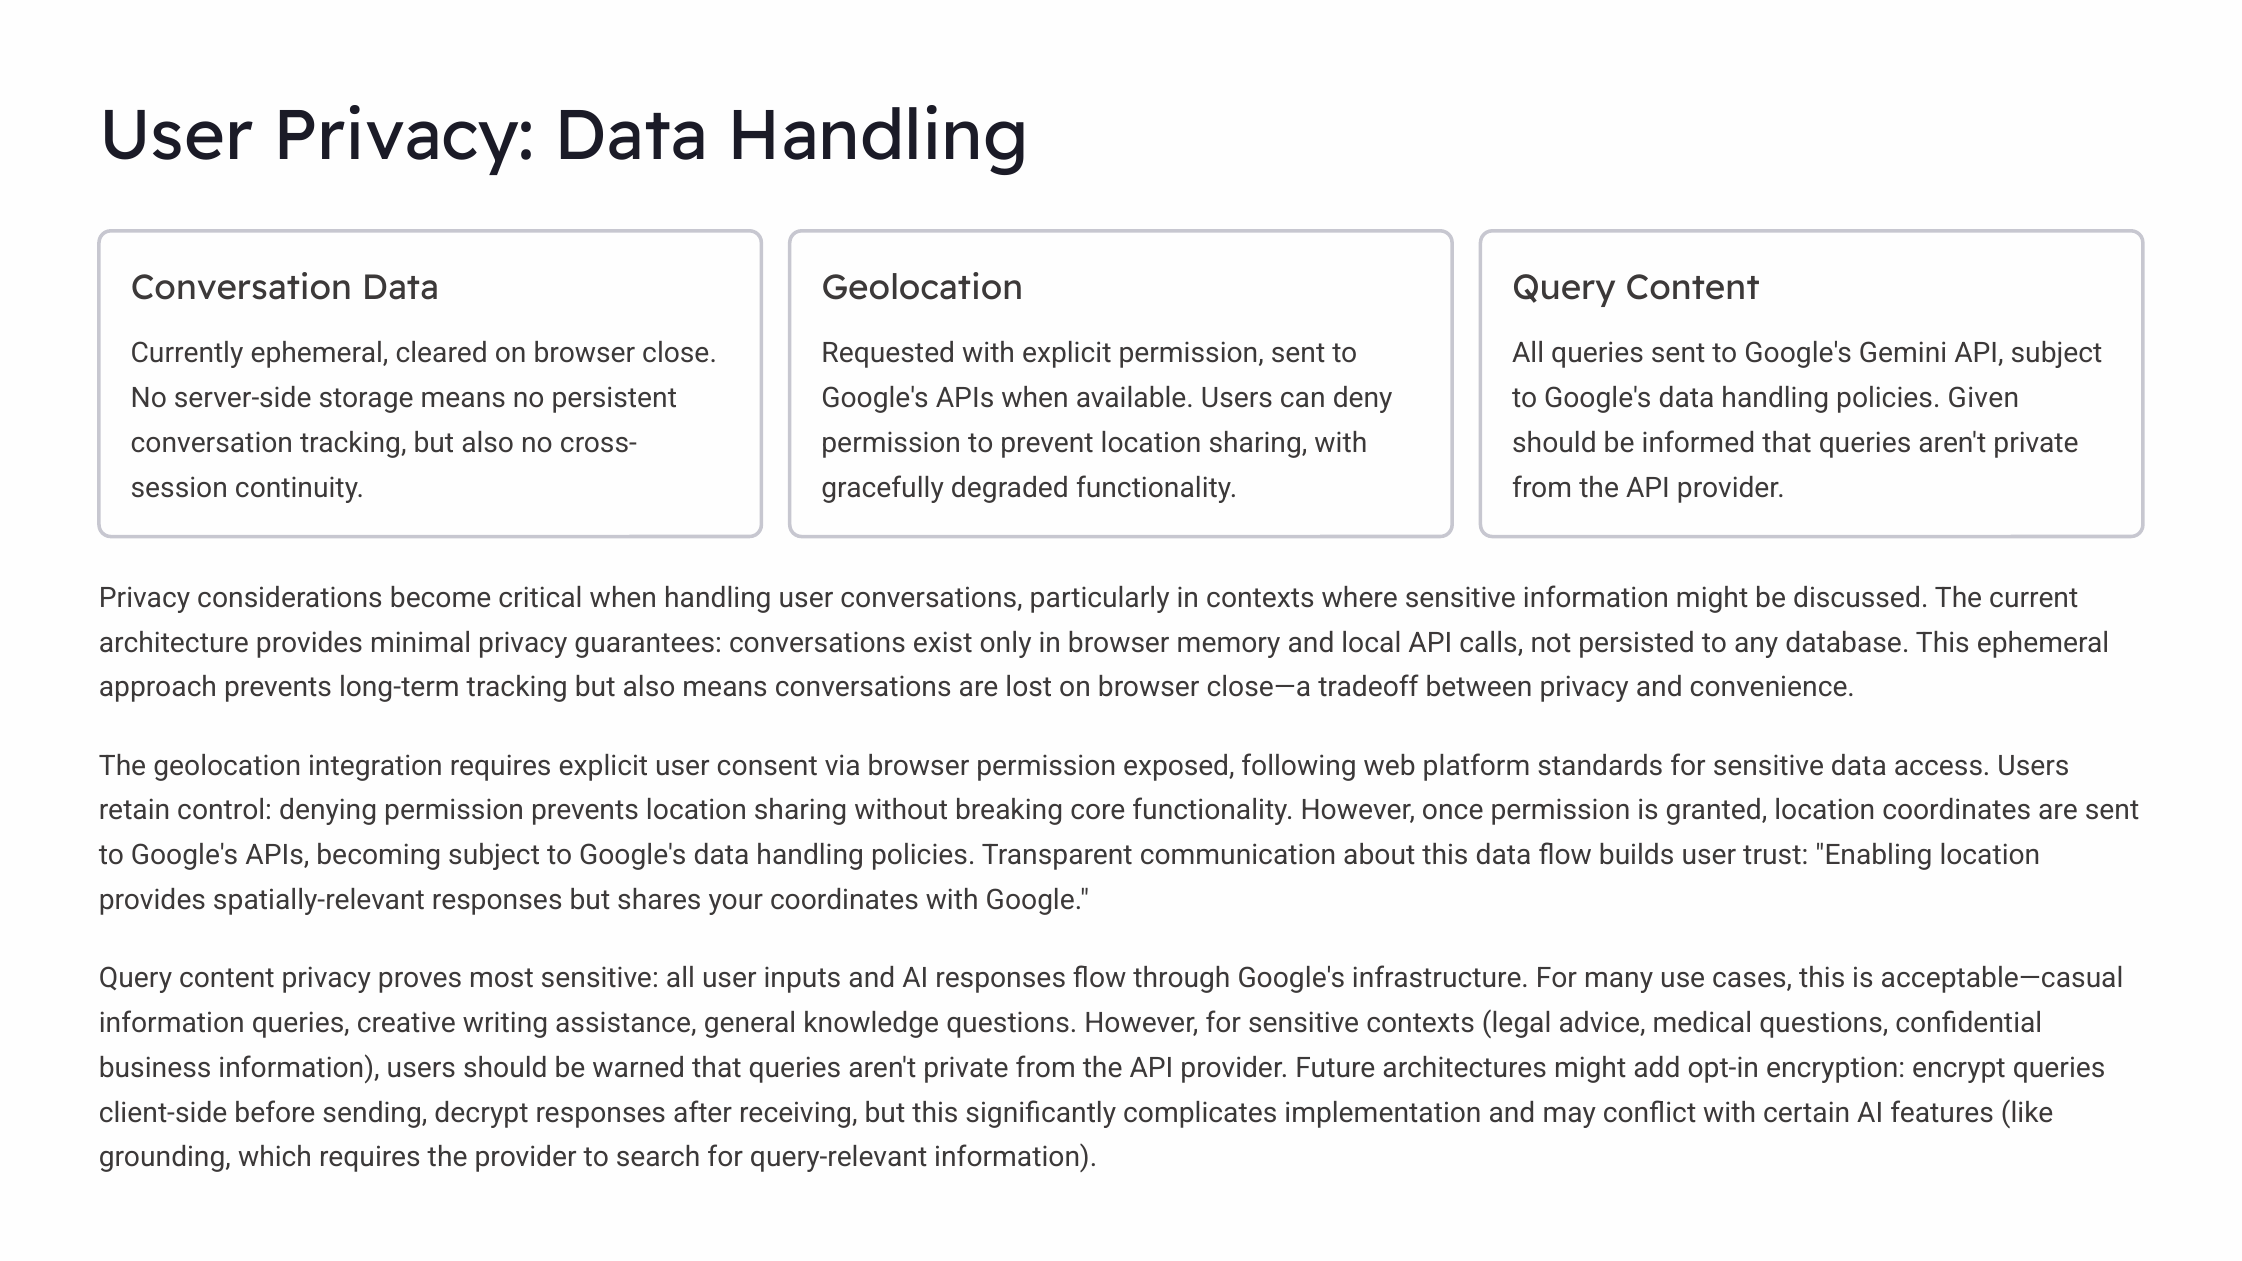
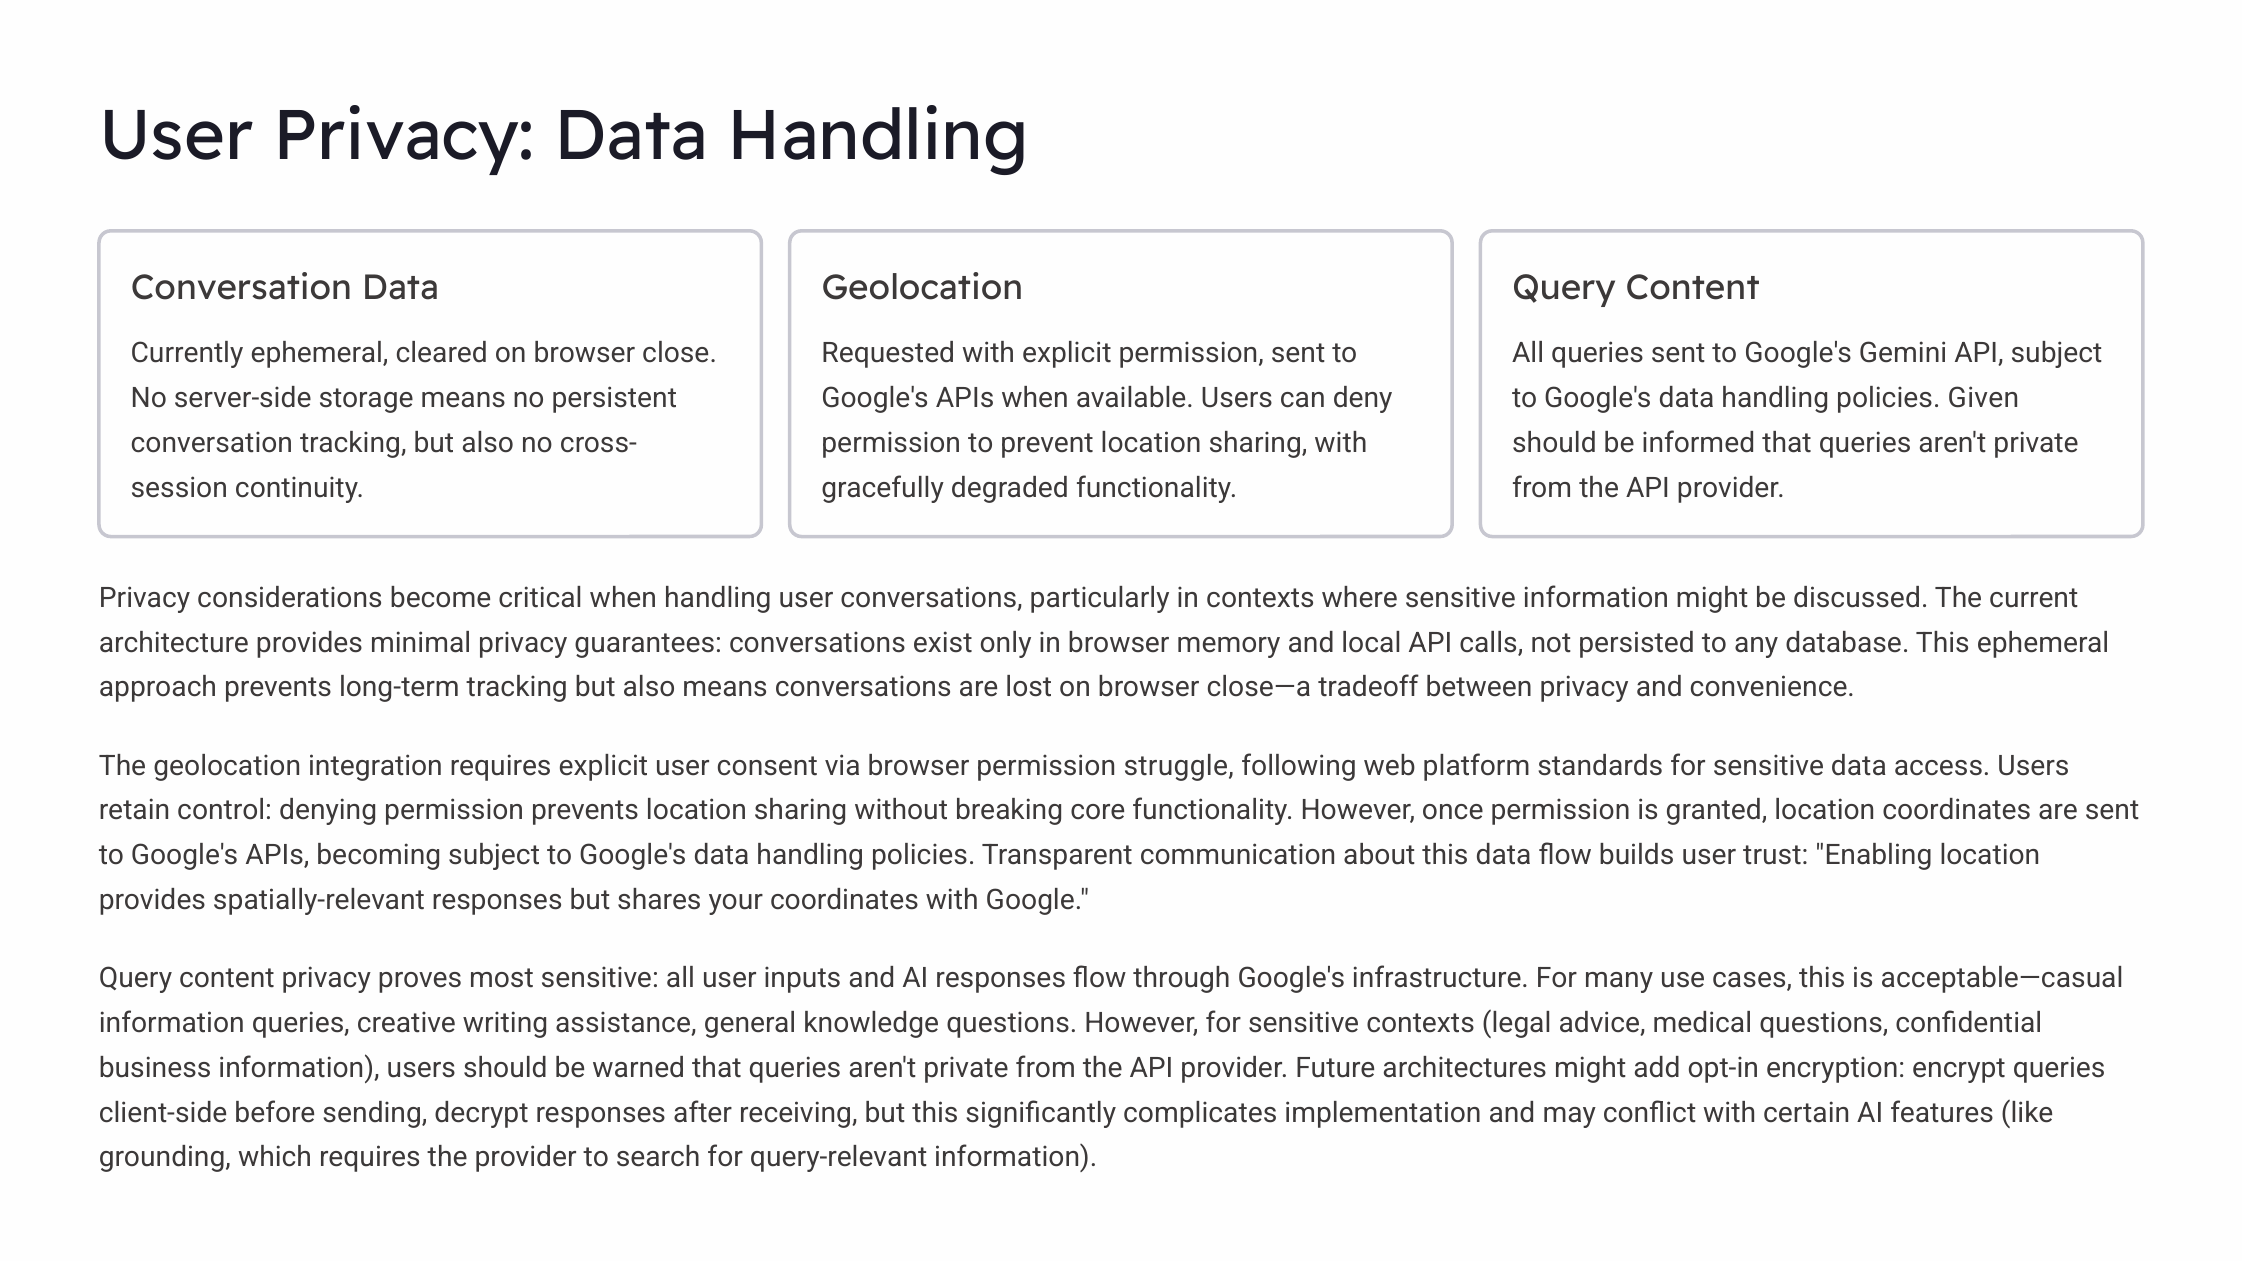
exposed: exposed -> struggle
